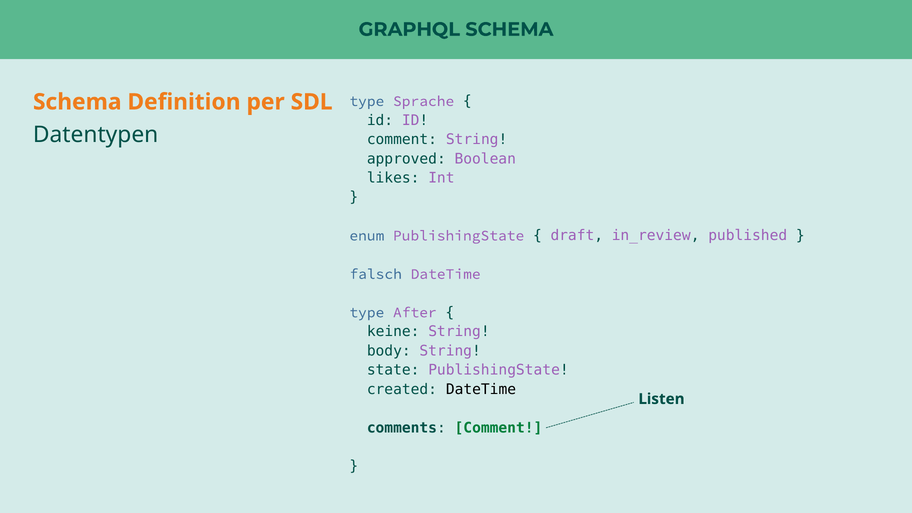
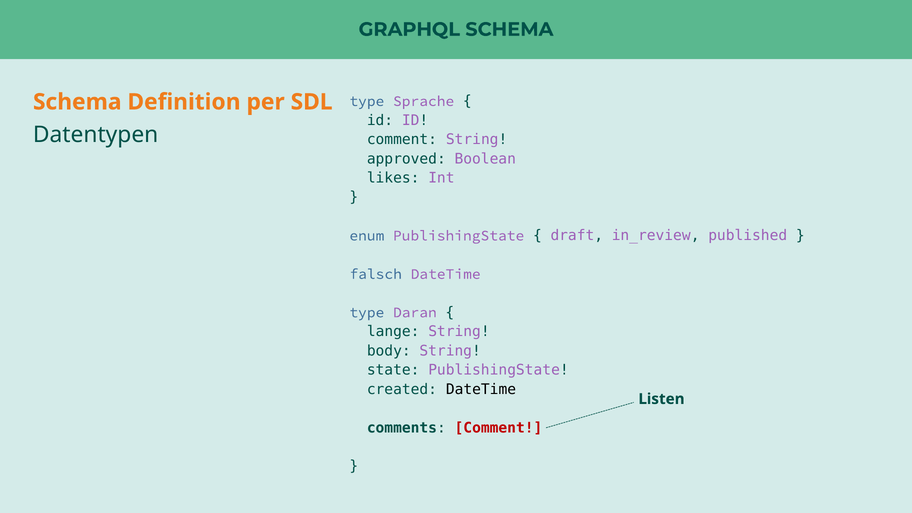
After: After -> Daran
keine: keine -> lange
Comment at (498, 428) colour: green -> red
